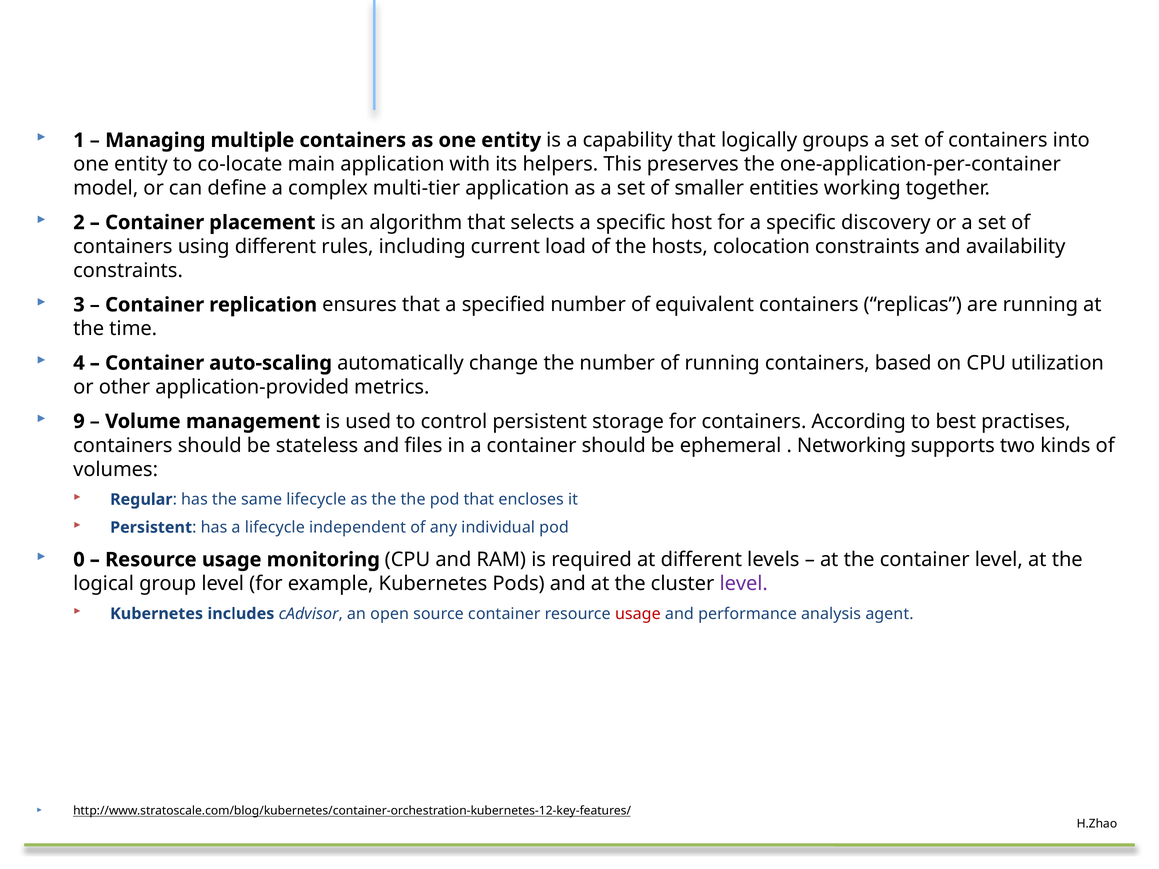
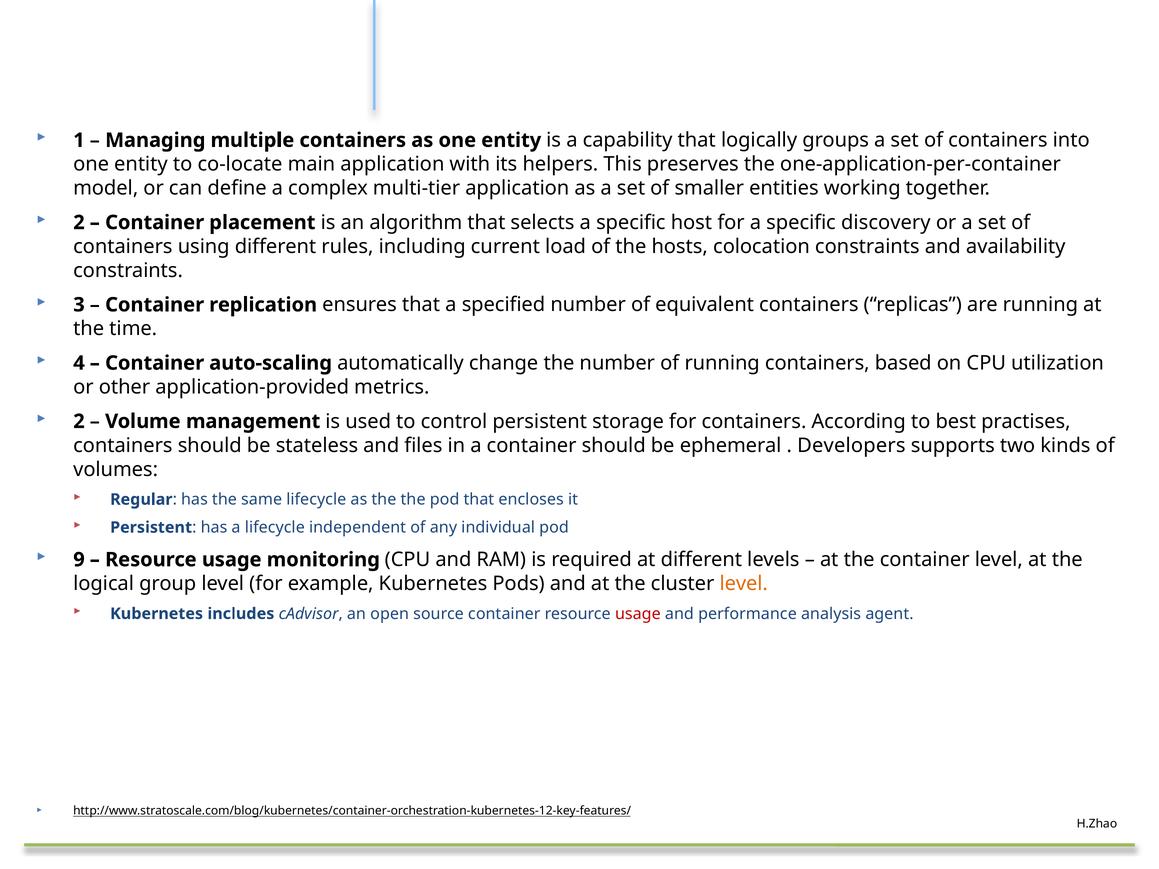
9 at (79, 421): 9 -> 2
Networking: Networking -> Developers
0: 0 -> 9
level at (744, 584) colour: purple -> orange
